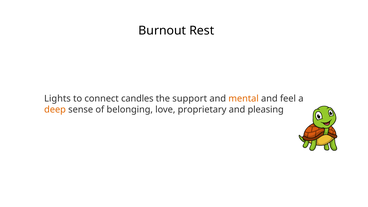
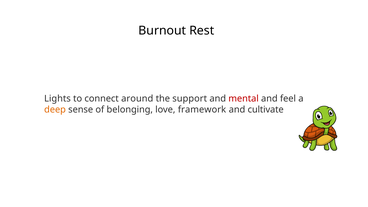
candles: candles -> around
mental colour: orange -> red
proprietary: proprietary -> framework
pleasing: pleasing -> cultivate
